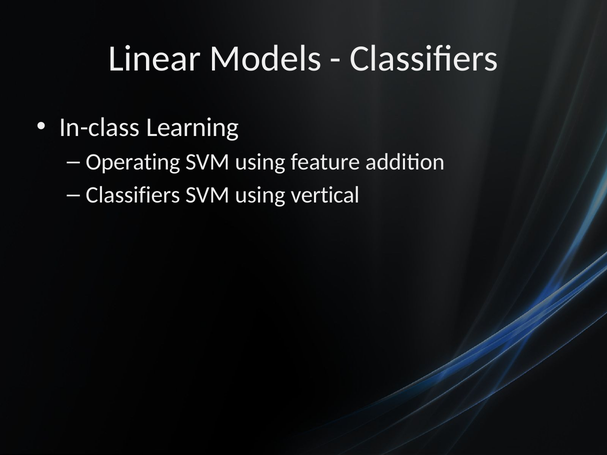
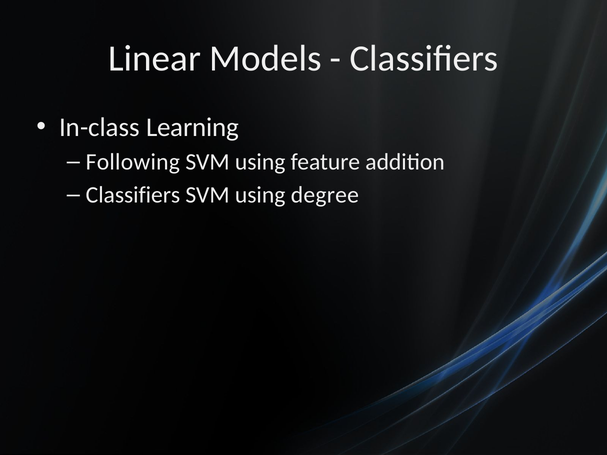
Operating: Operating -> Following
vertical: vertical -> degree
